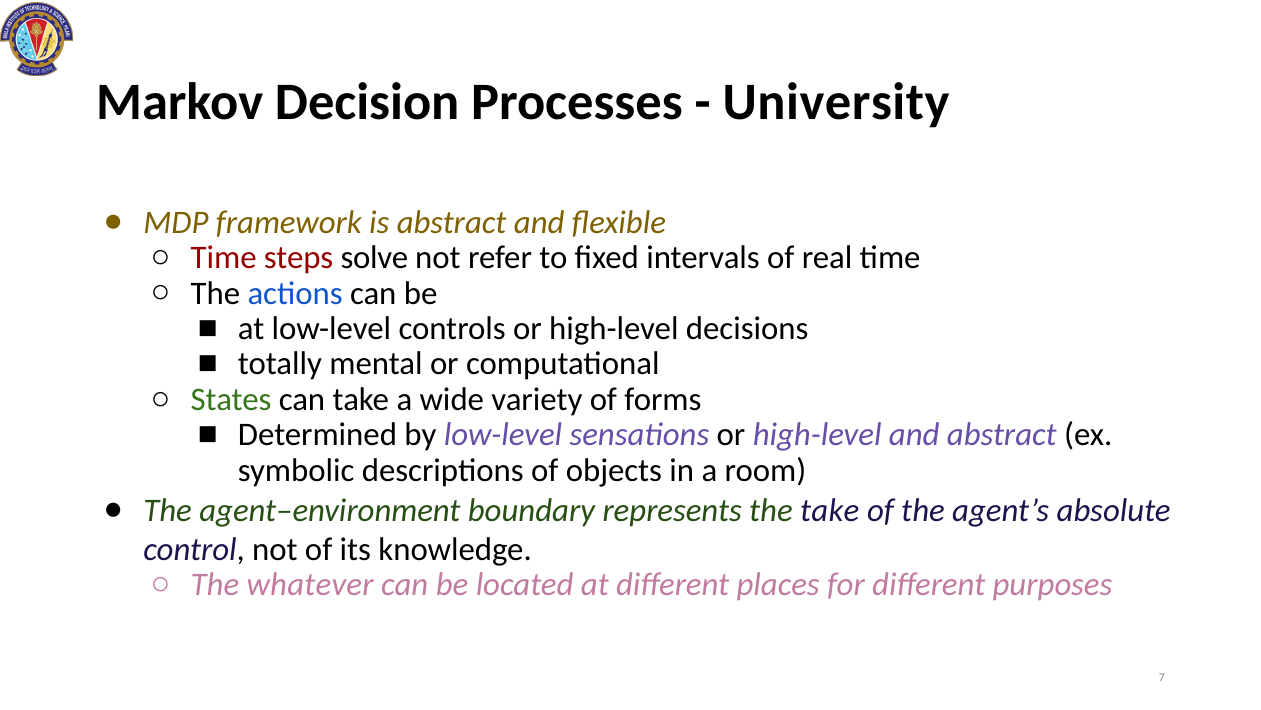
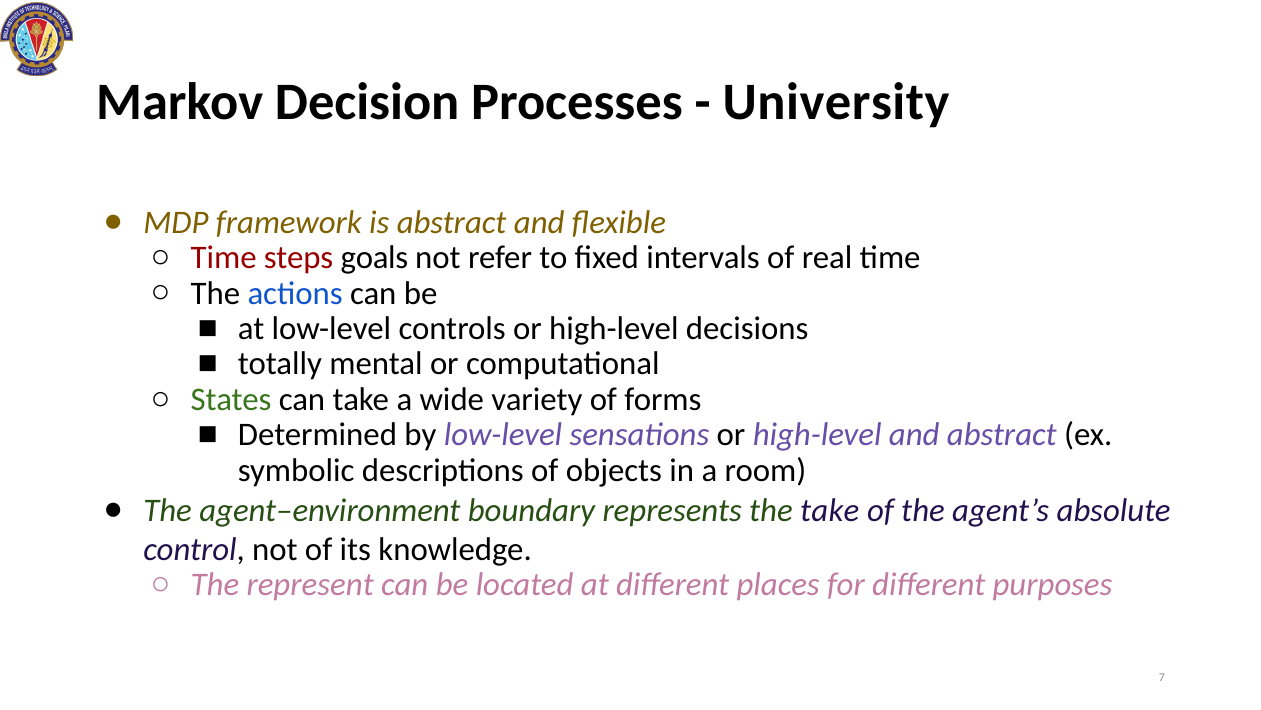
solve: solve -> goals
whatever: whatever -> represent
